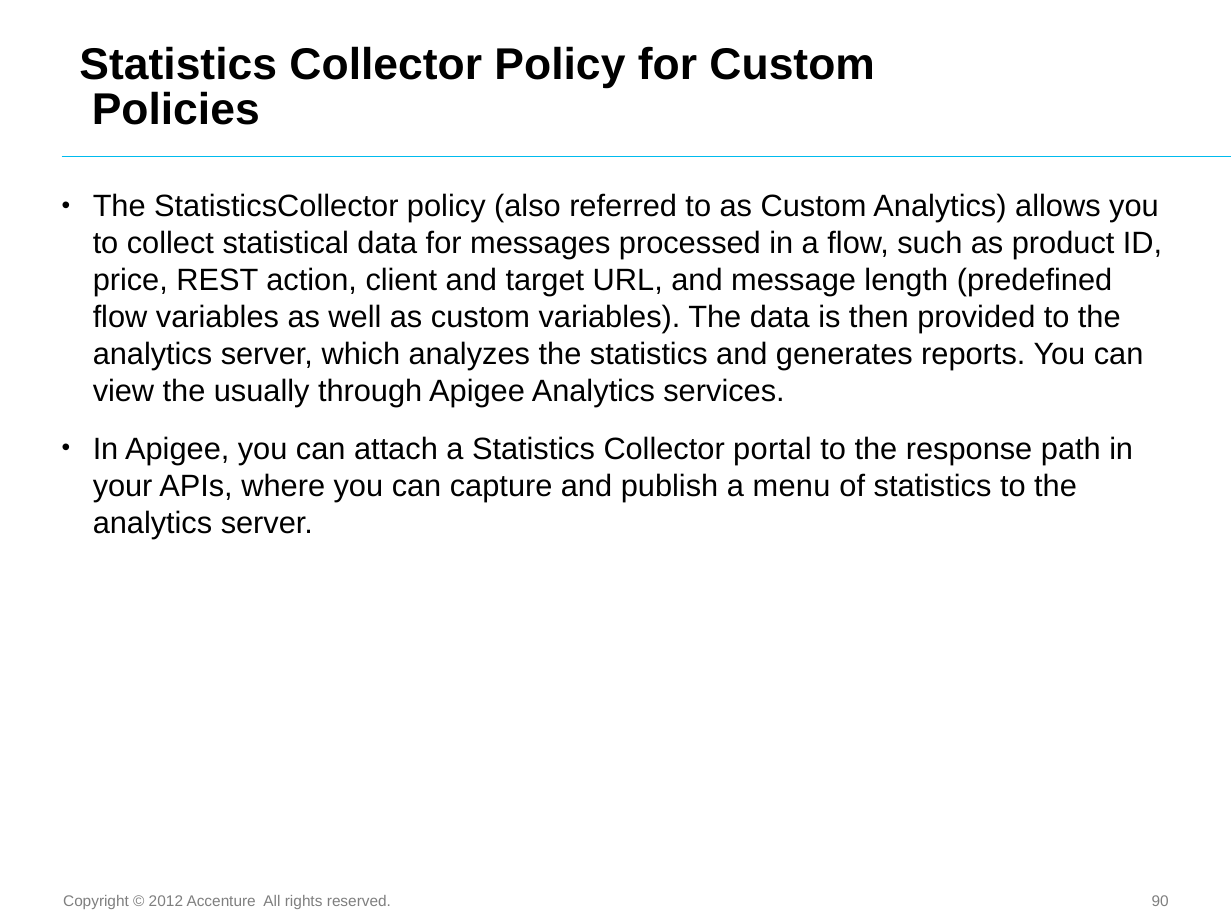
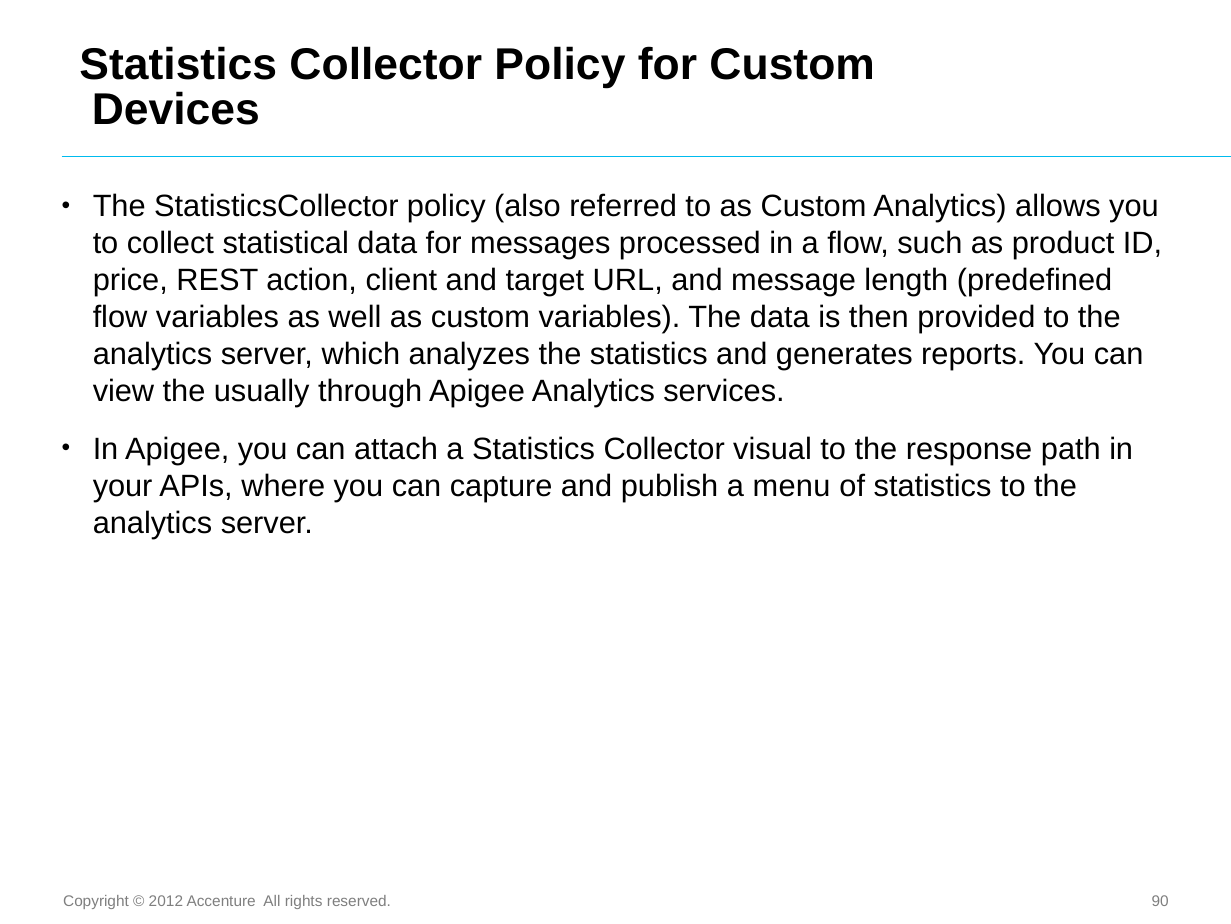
Policies: Policies -> Devices
portal: portal -> visual
